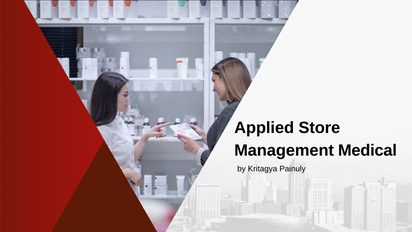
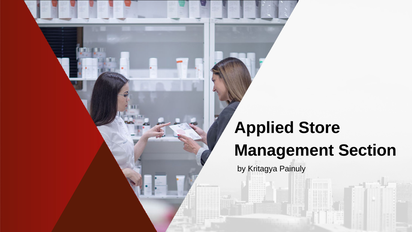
Medical: Medical -> Section
